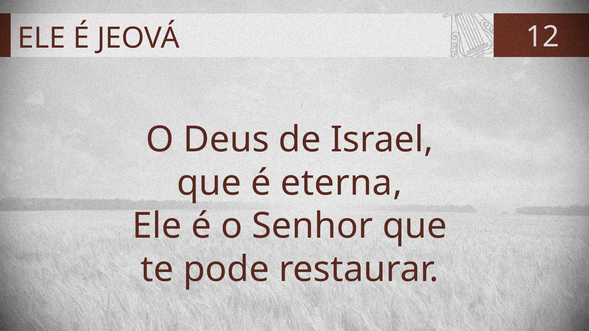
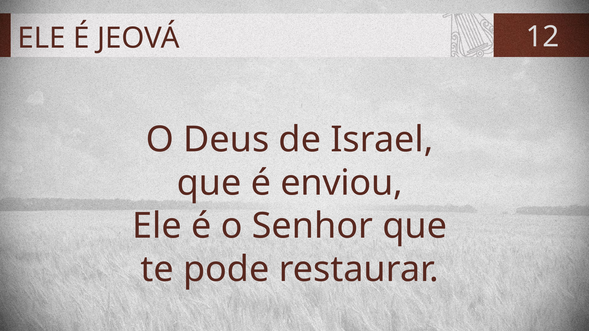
eterna: eterna -> enviou
